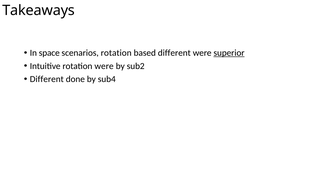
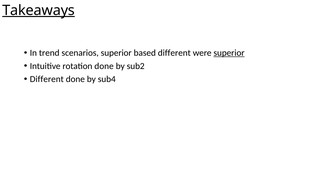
Takeaways underline: none -> present
space: space -> trend
scenarios rotation: rotation -> superior
rotation were: were -> done
